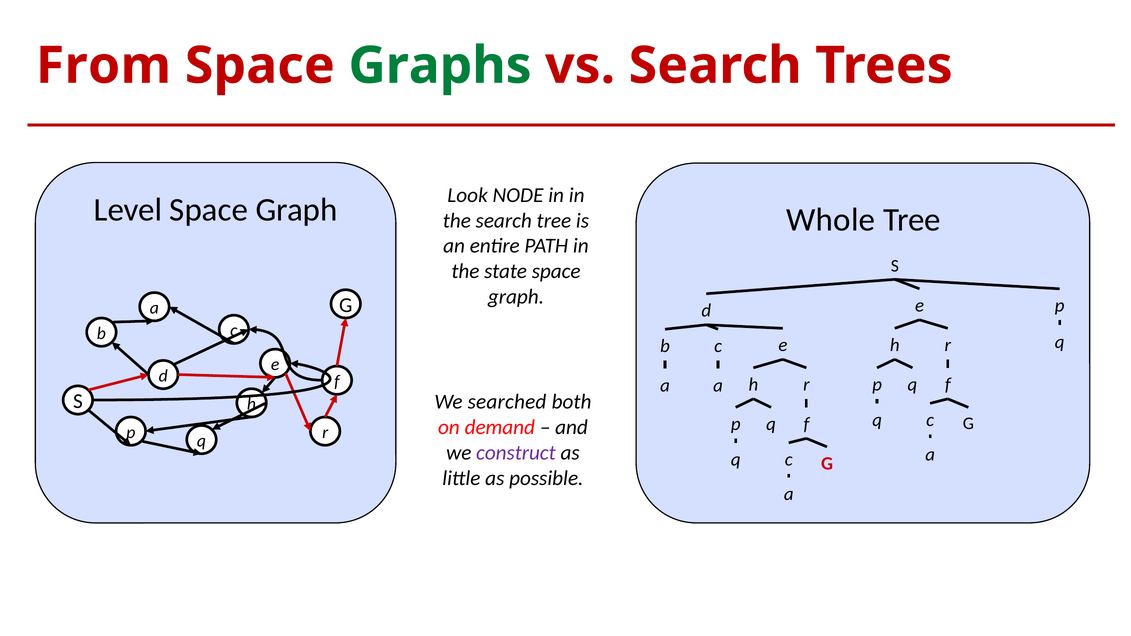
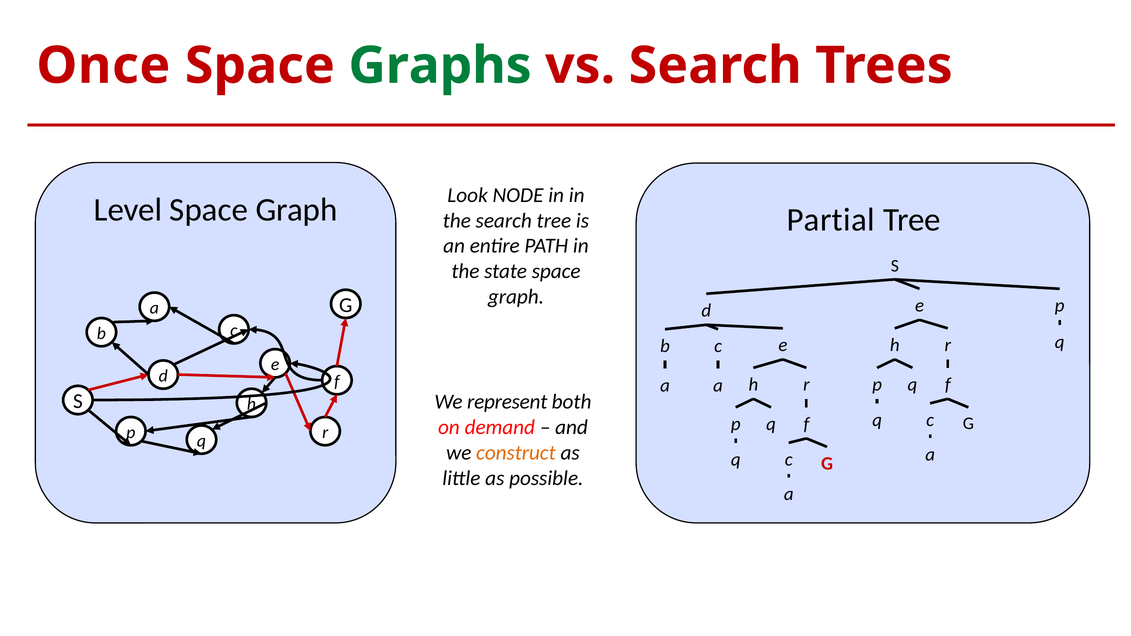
From: From -> Once
Whole: Whole -> Partial
searched: searched -> represent
construct colour: purple -> orange
